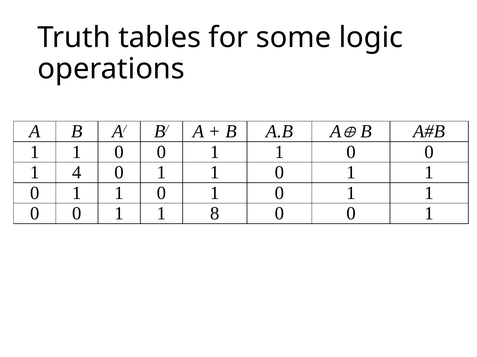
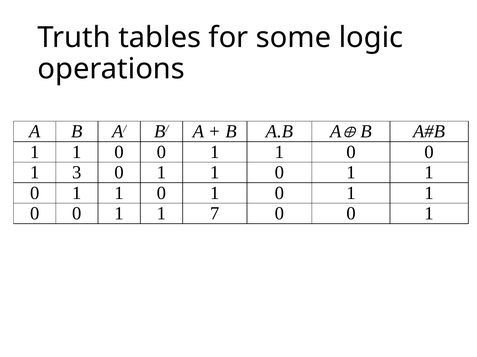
4: 4 -> 3
8: 8 -> 7
